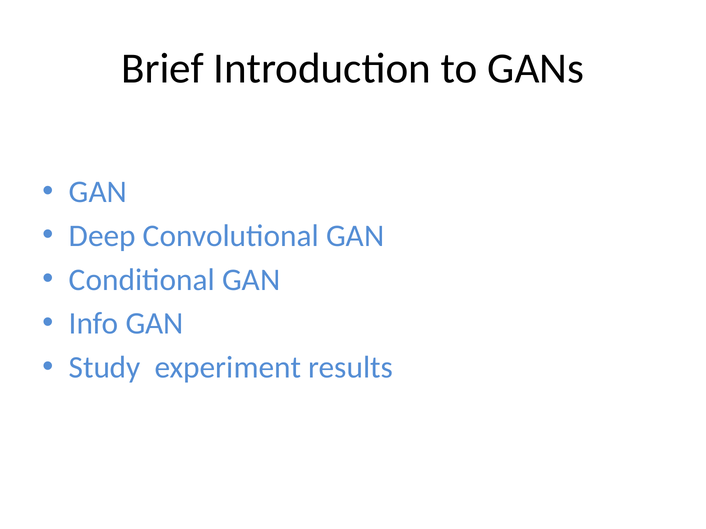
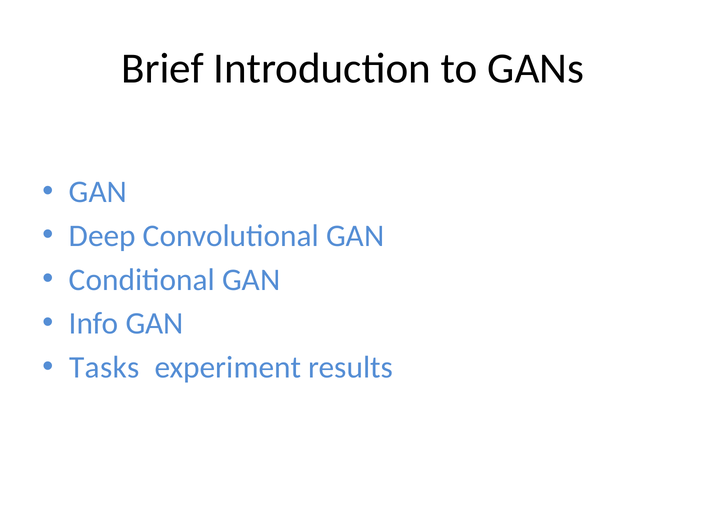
Study: Study -> Tasks
